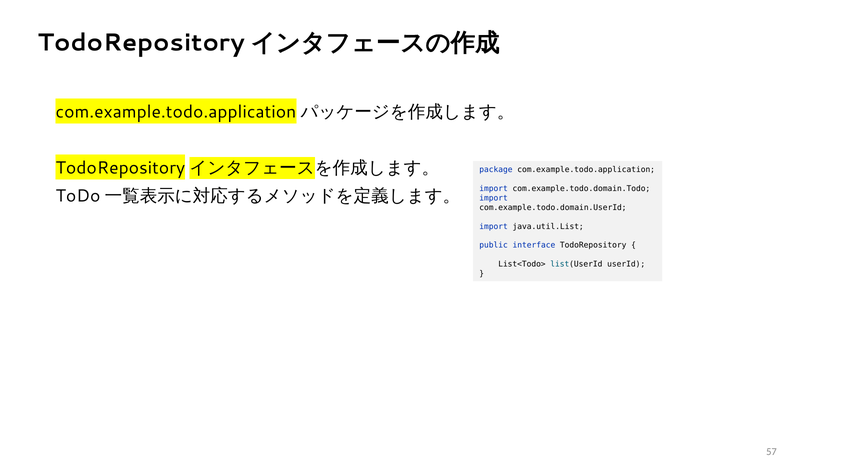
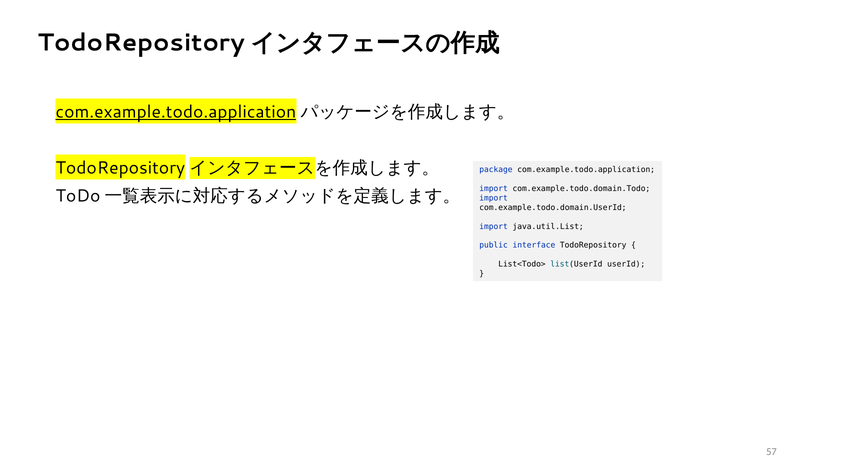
com.example.todo.application at (176, 112) underline: none -> present
